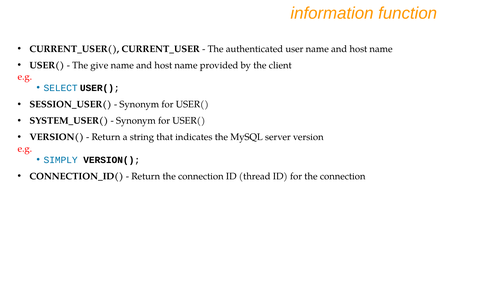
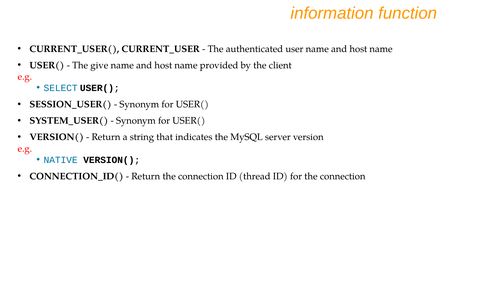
SIMPLY: SIMPLY -> NATIVE
